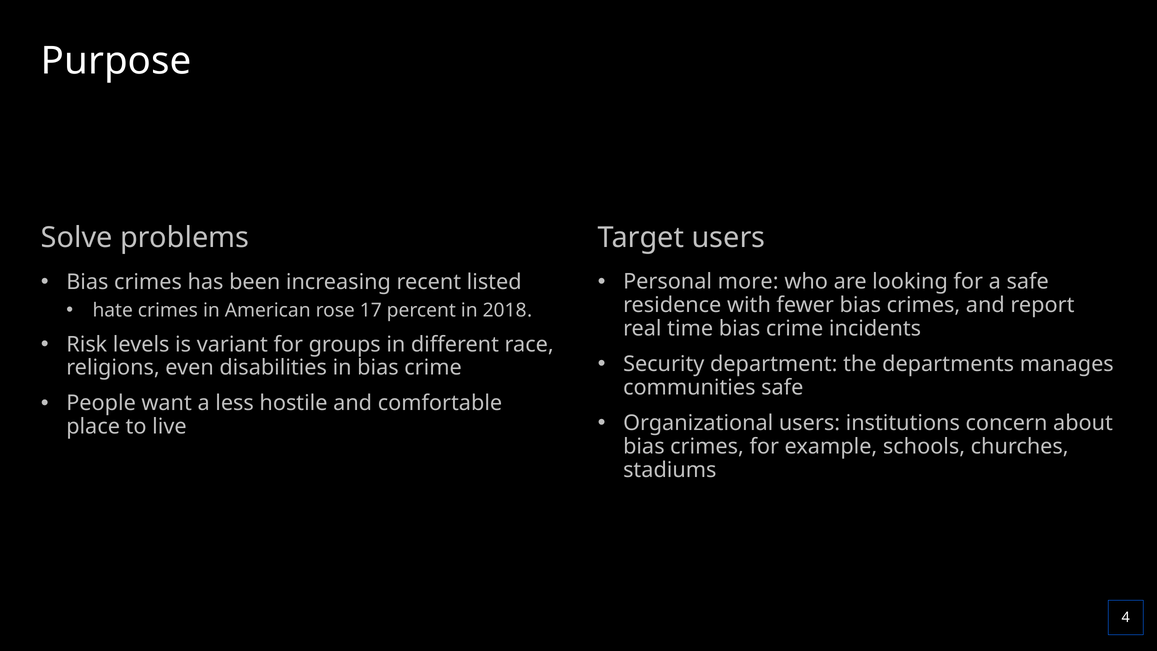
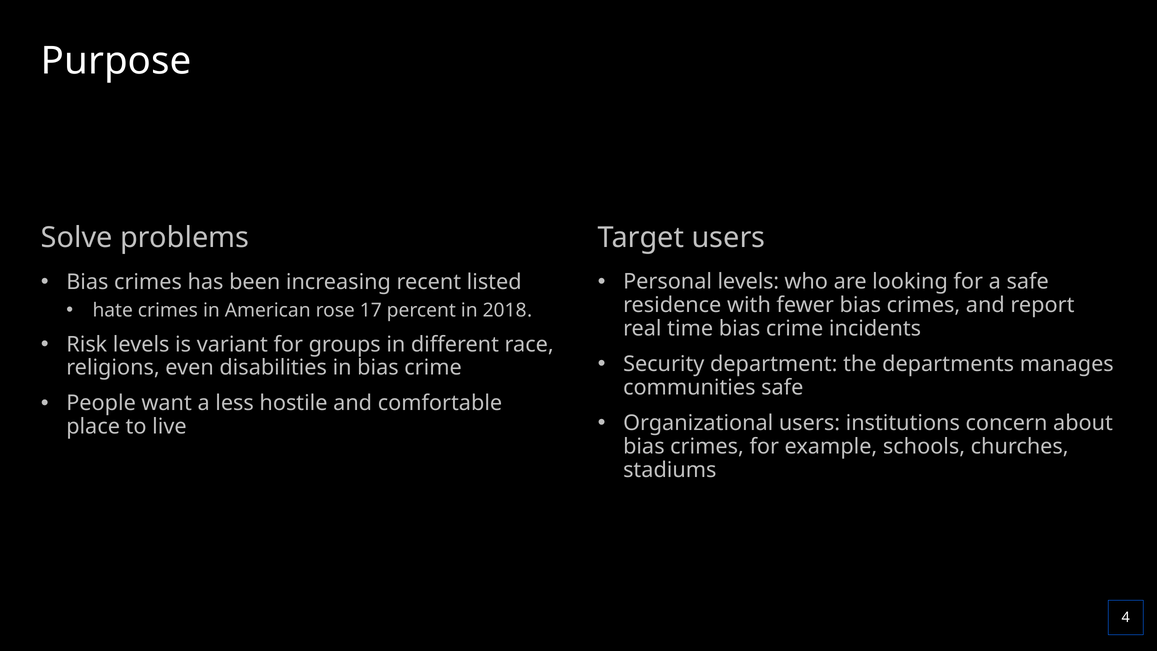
Personal more: more -> levels
